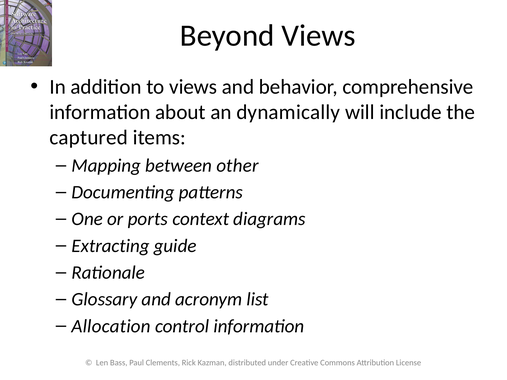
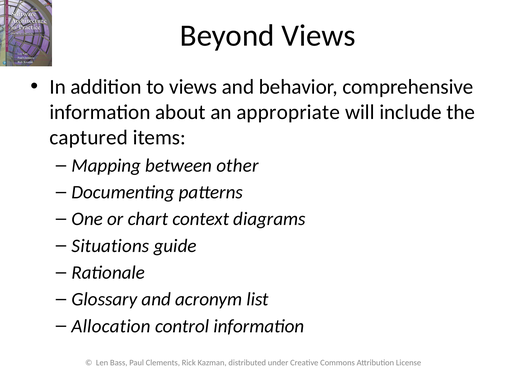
dynamically: dynamically -> appropriate
ports: ports -> chart
Extracting: Extracting -> Situations
